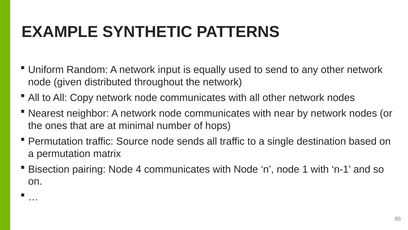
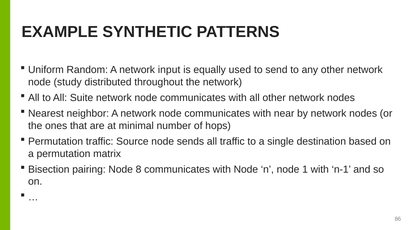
given: given -> study
Copy: Copy -> Suite
4: 4 -> 8
